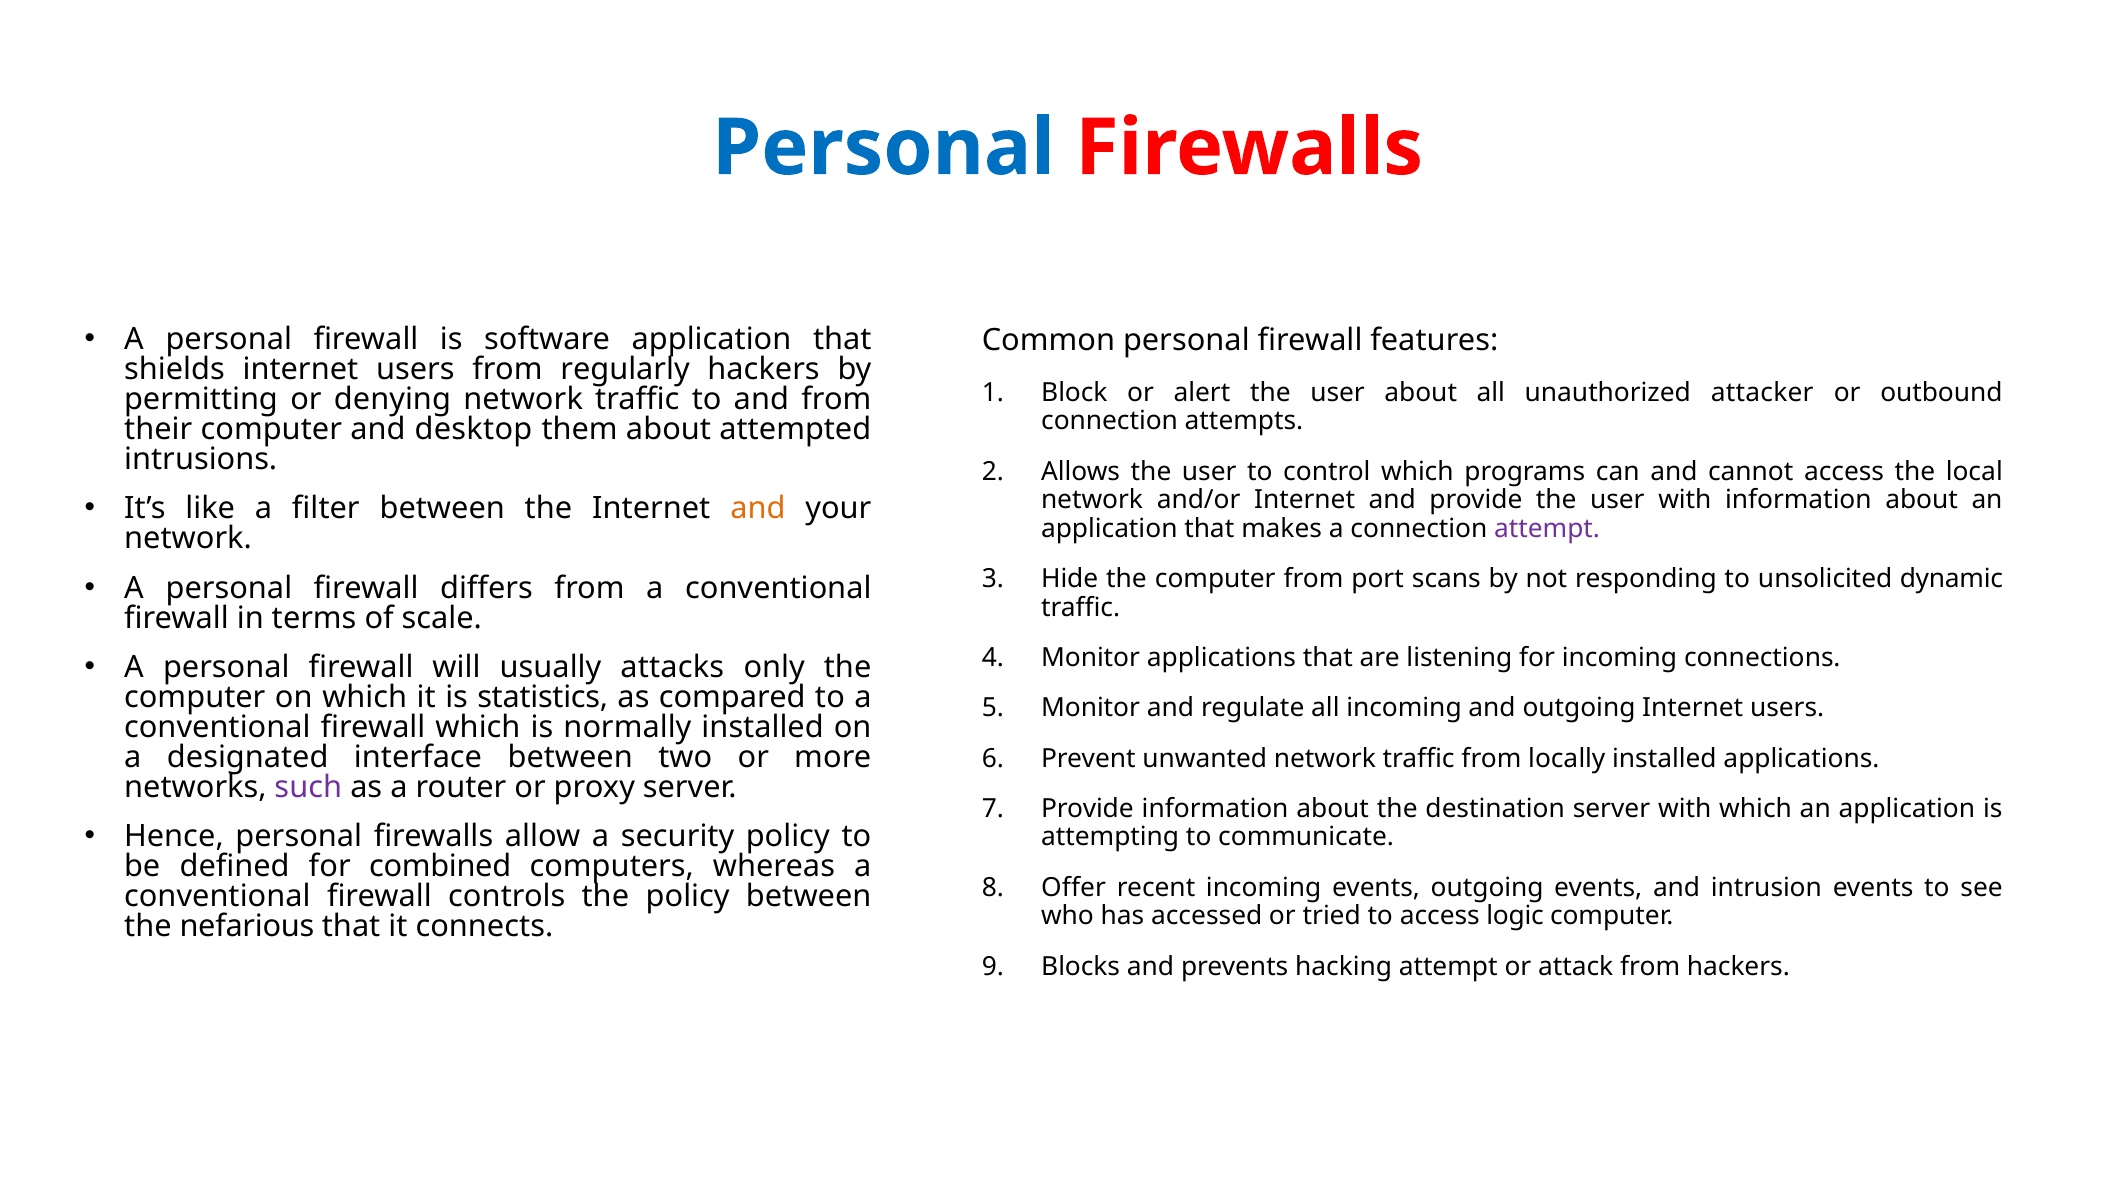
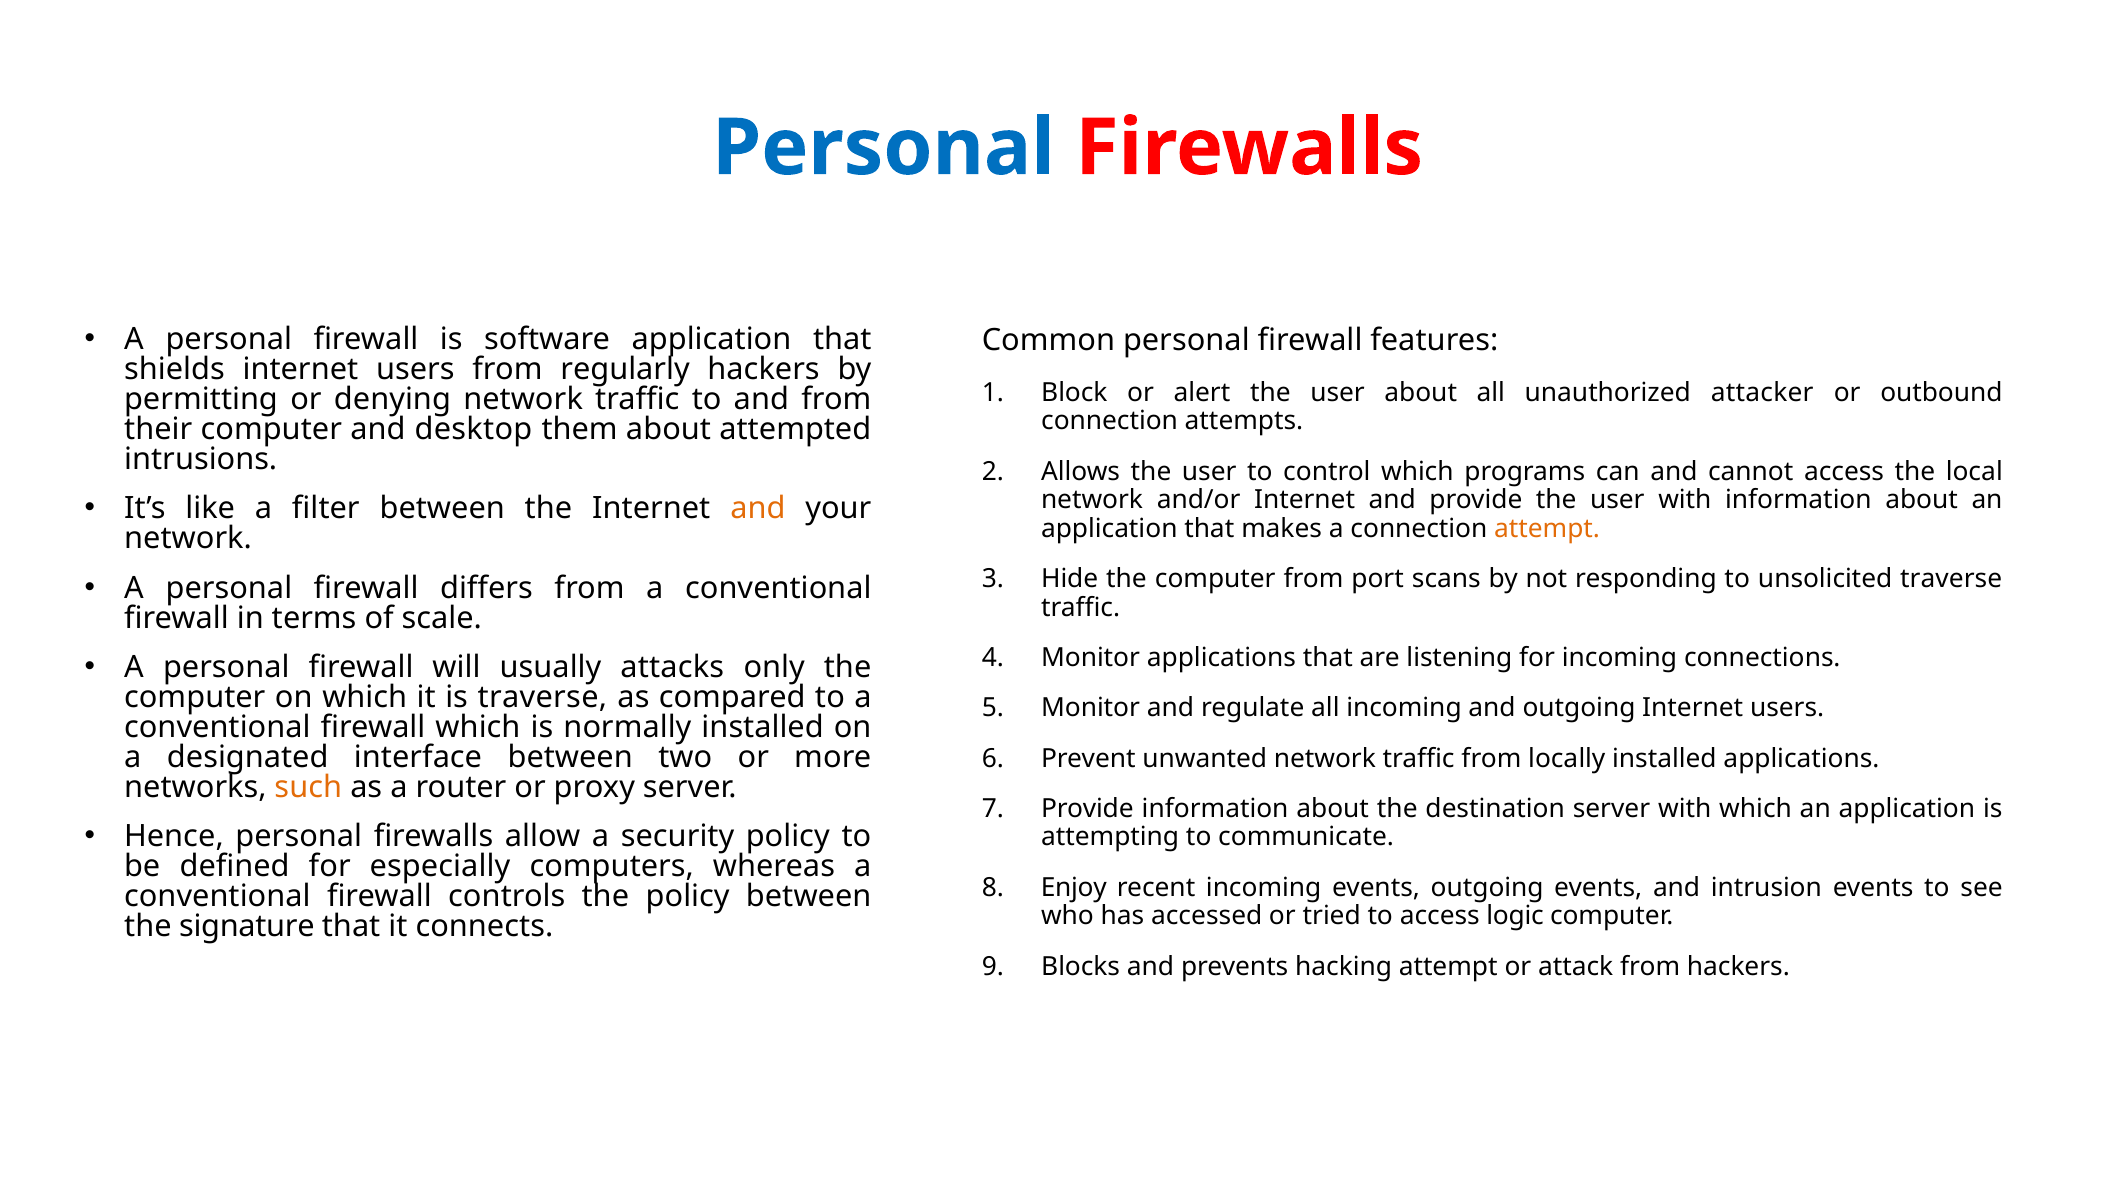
attempt at (1547, 529) colour: purple -> orange
unsolicited dynamic: dynamic -> traverse
is statistics: statistics -> traverse
such colour: purple -> orange
combined: combined -> especially
Offer: Offer -> Enjoy
nefarious: nefarious -> signature
